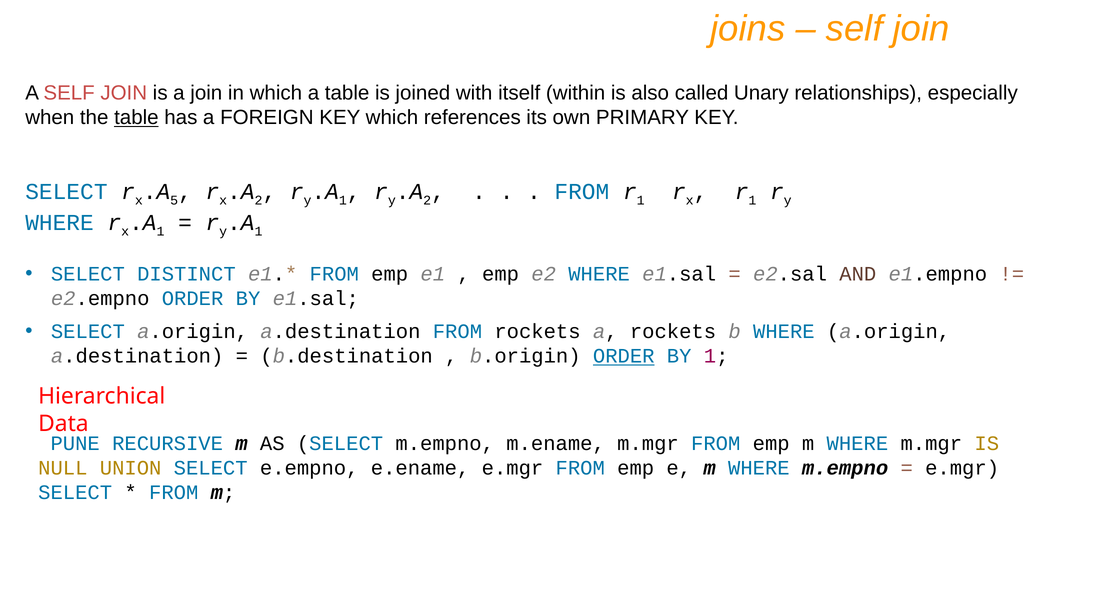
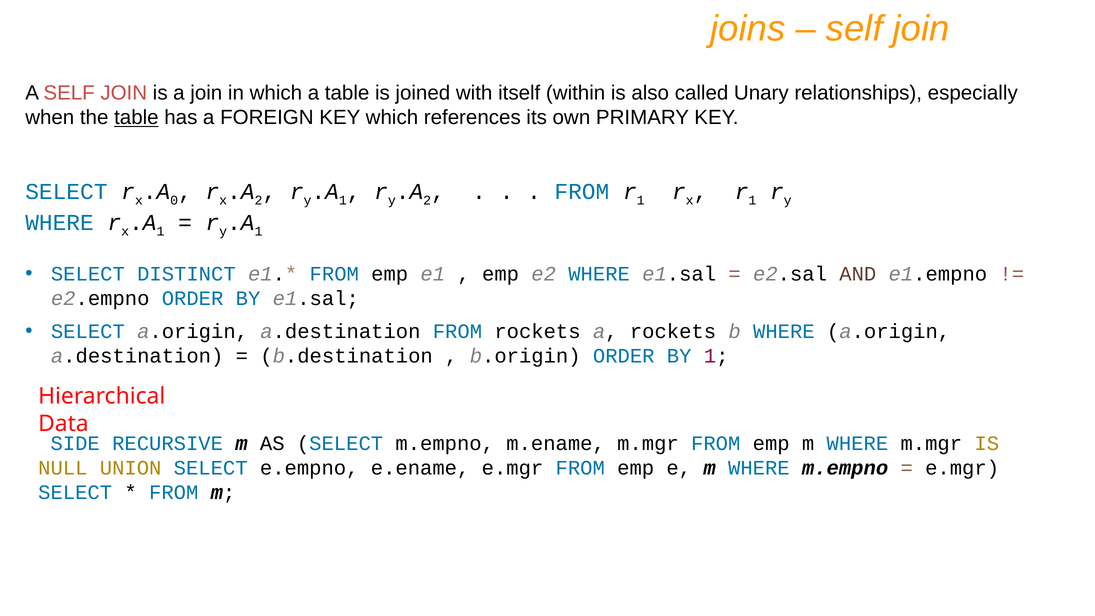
5: 5 -> 0
ORDER at (624, 356) underline: present -> none
PUNE: PUNE -> SIDE
